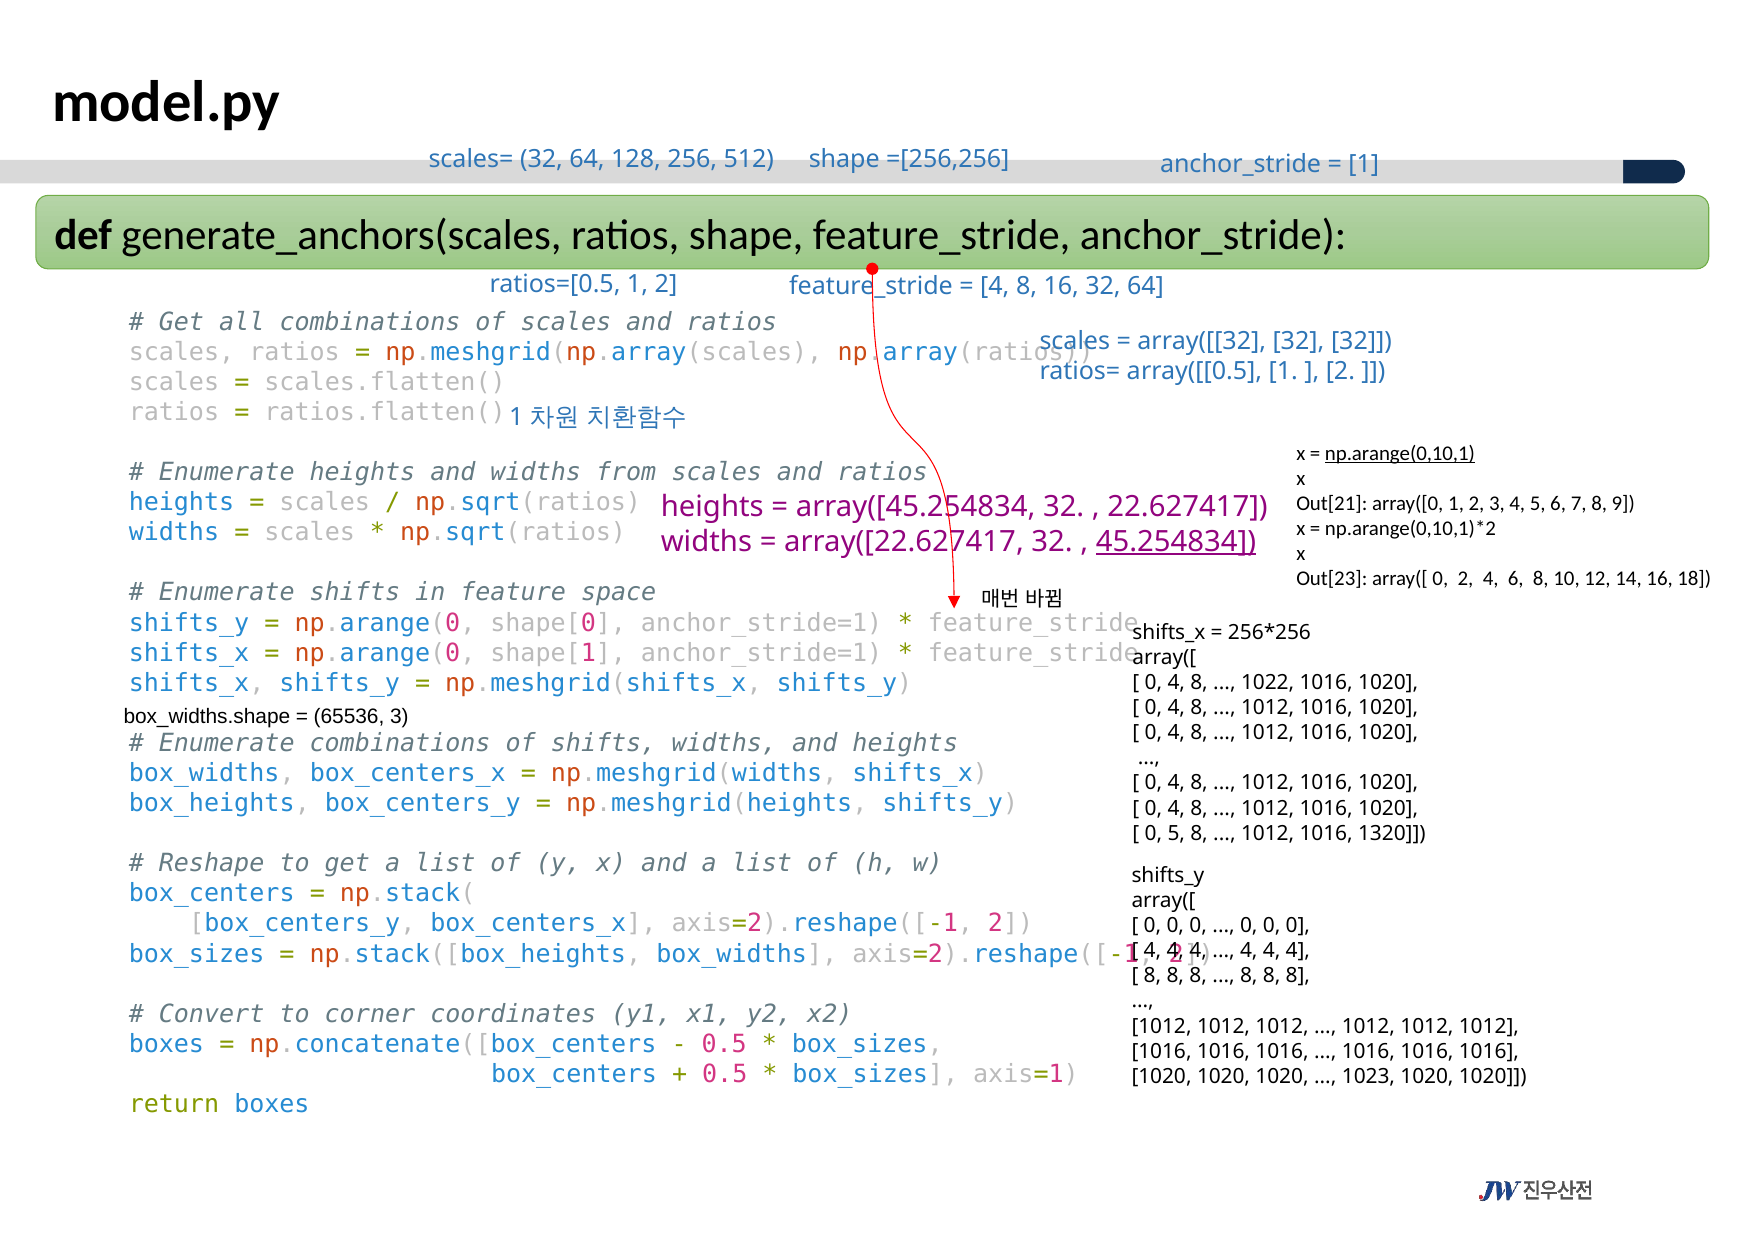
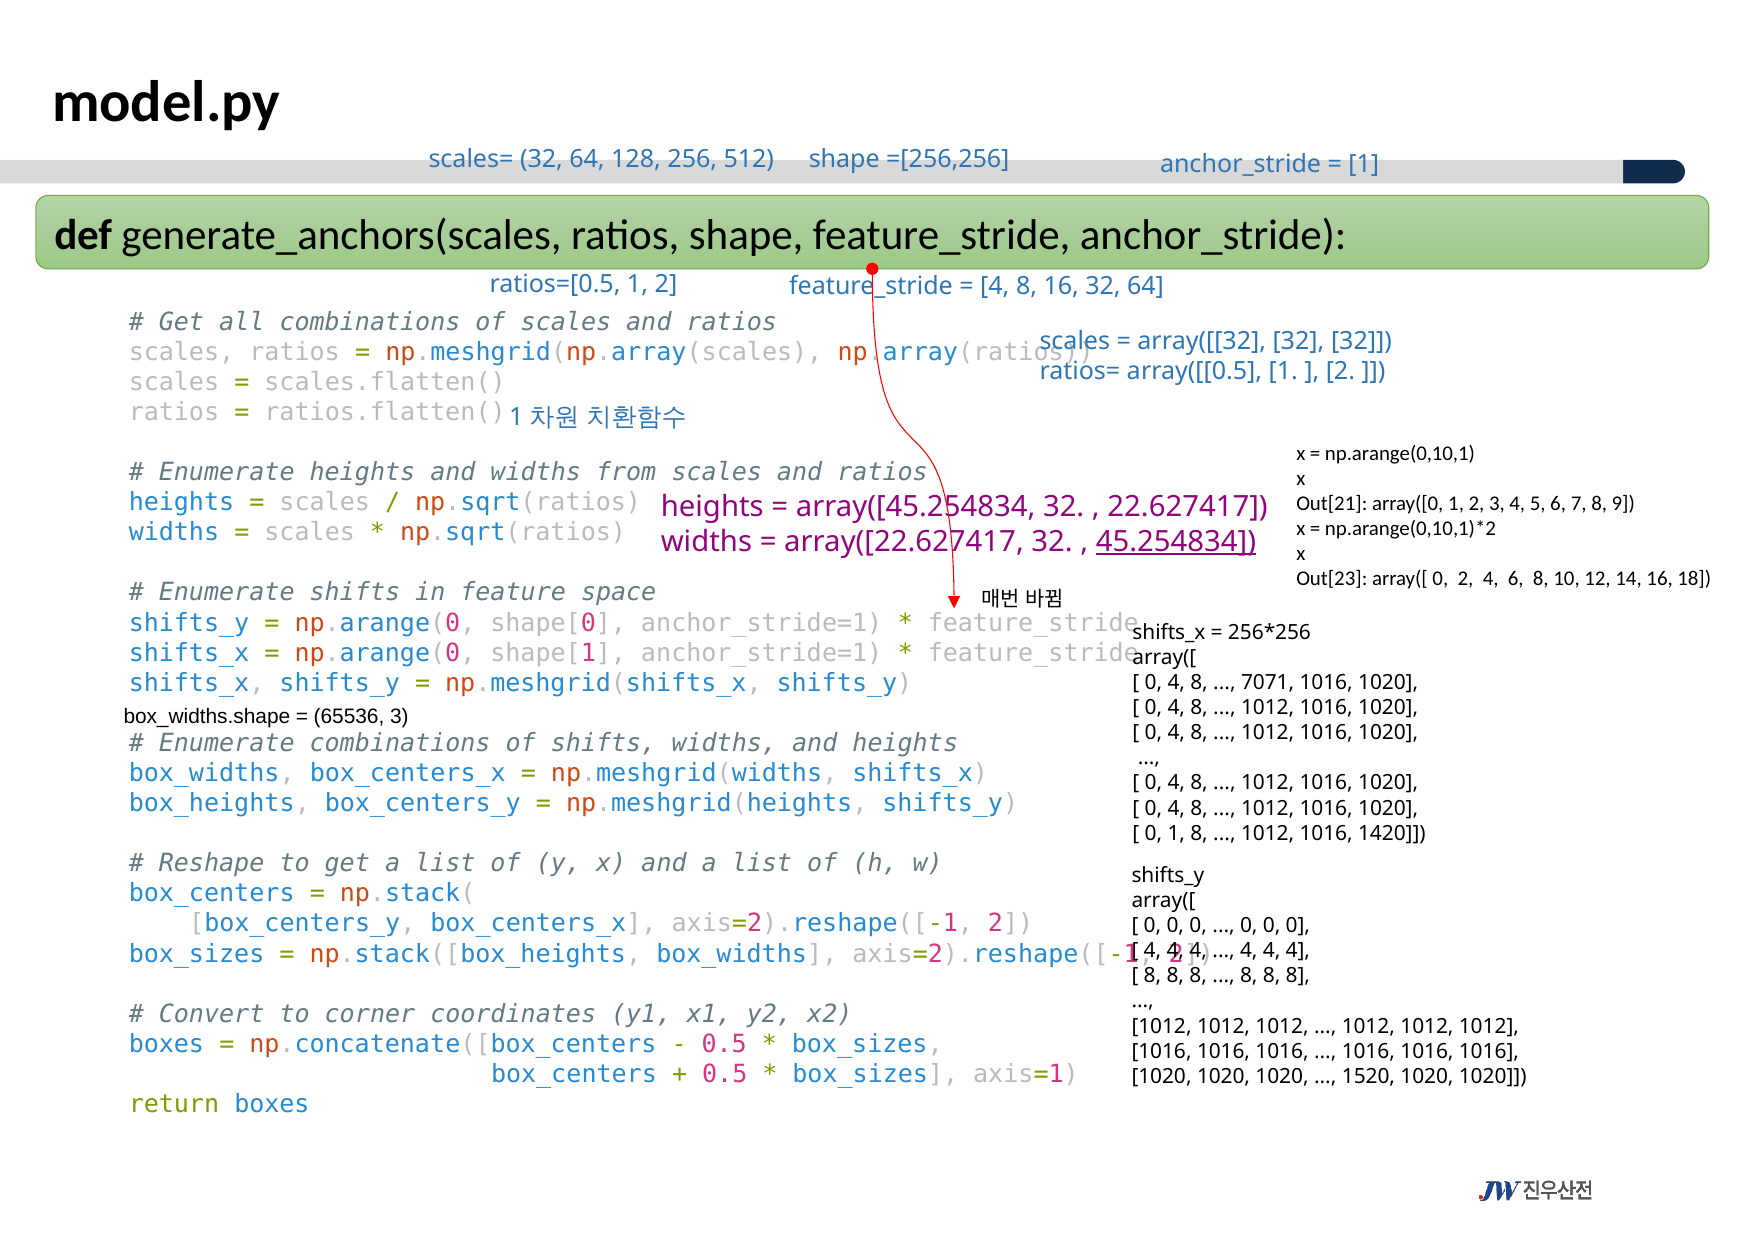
np.arange(0,10,1 underline: present -> none
1022: 1022 -> 7071
0 5: 5 -> 1
1320: 1320 -> 1420
1023: 1023 -> 1520
